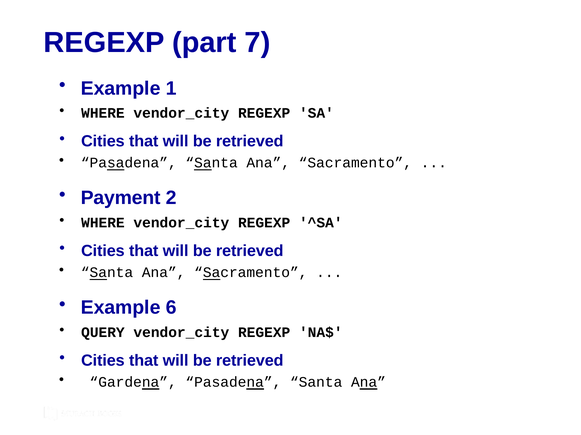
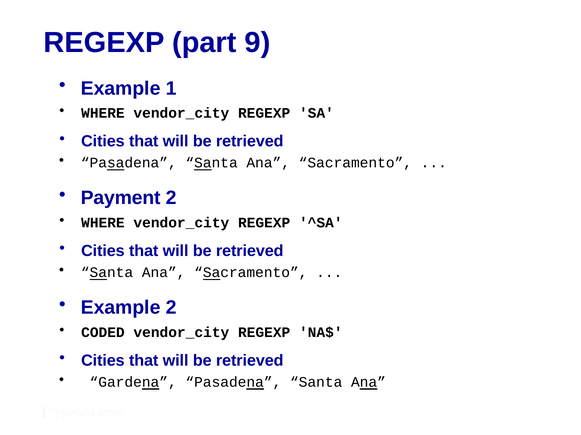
7: 7 -> 9
Example 6: 6 -> 2
QUERY: QUERY -> CODED
